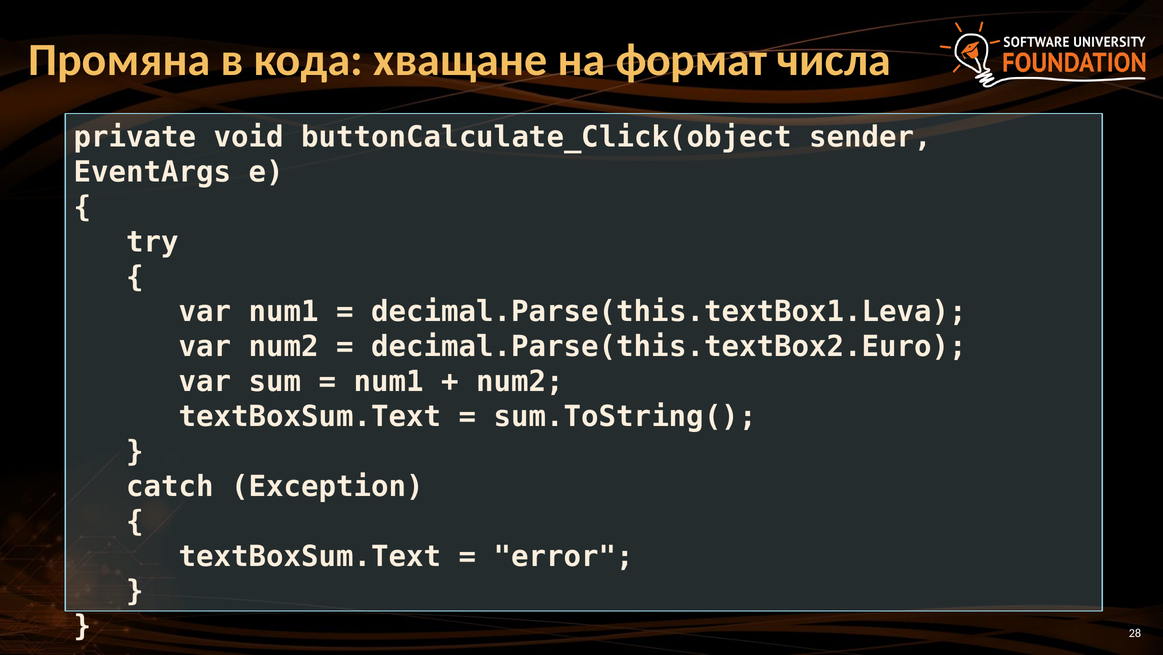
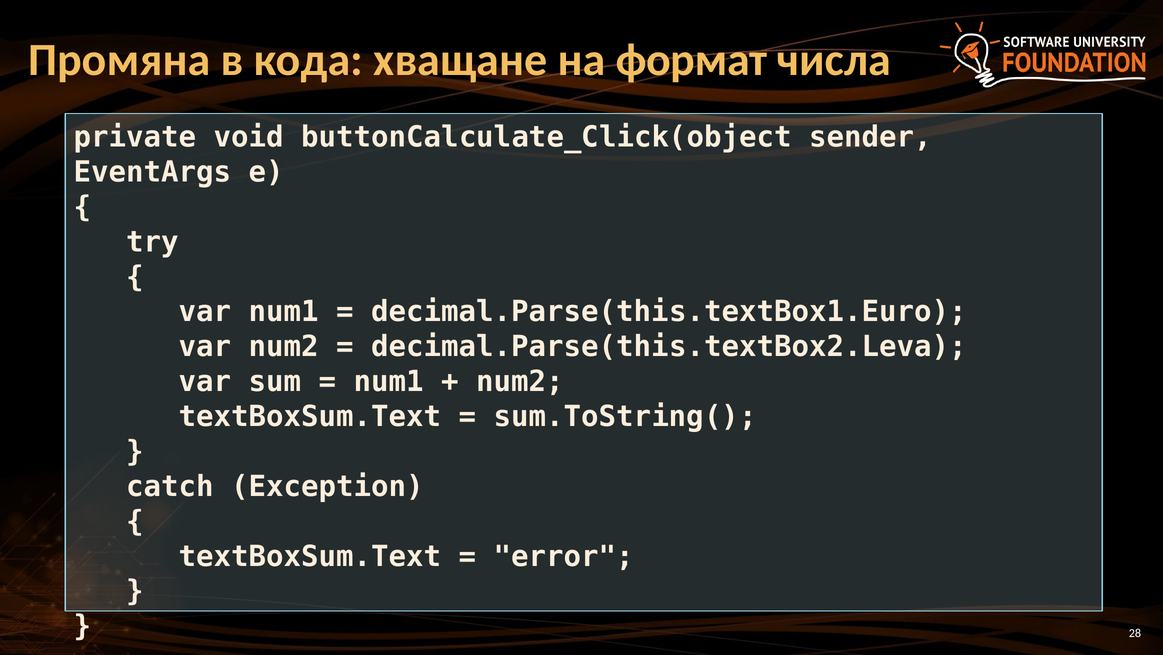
decimal.Parse(this.textBox1.Leva: decimal.Parse(this.textBox1.Leva -> decimal.Parse(this.textBox1.Euro
decimal.Parse(this.textBox2.Euro: decimal.Parse(this.textBox2.Euro -> decimal.Parse(this.textBox2.Leva
